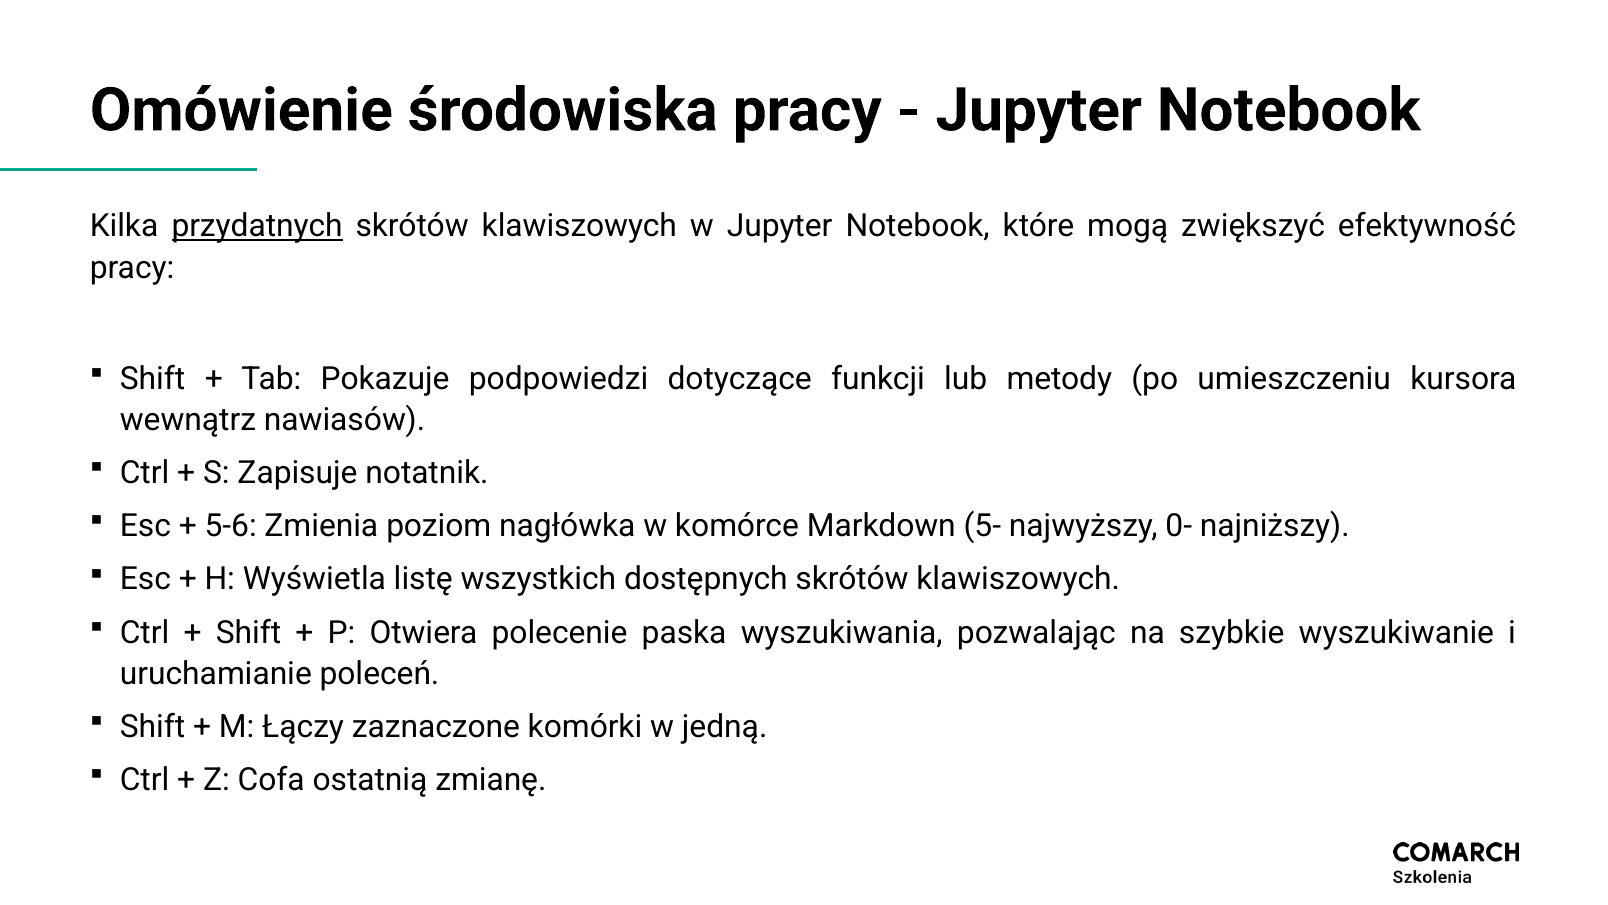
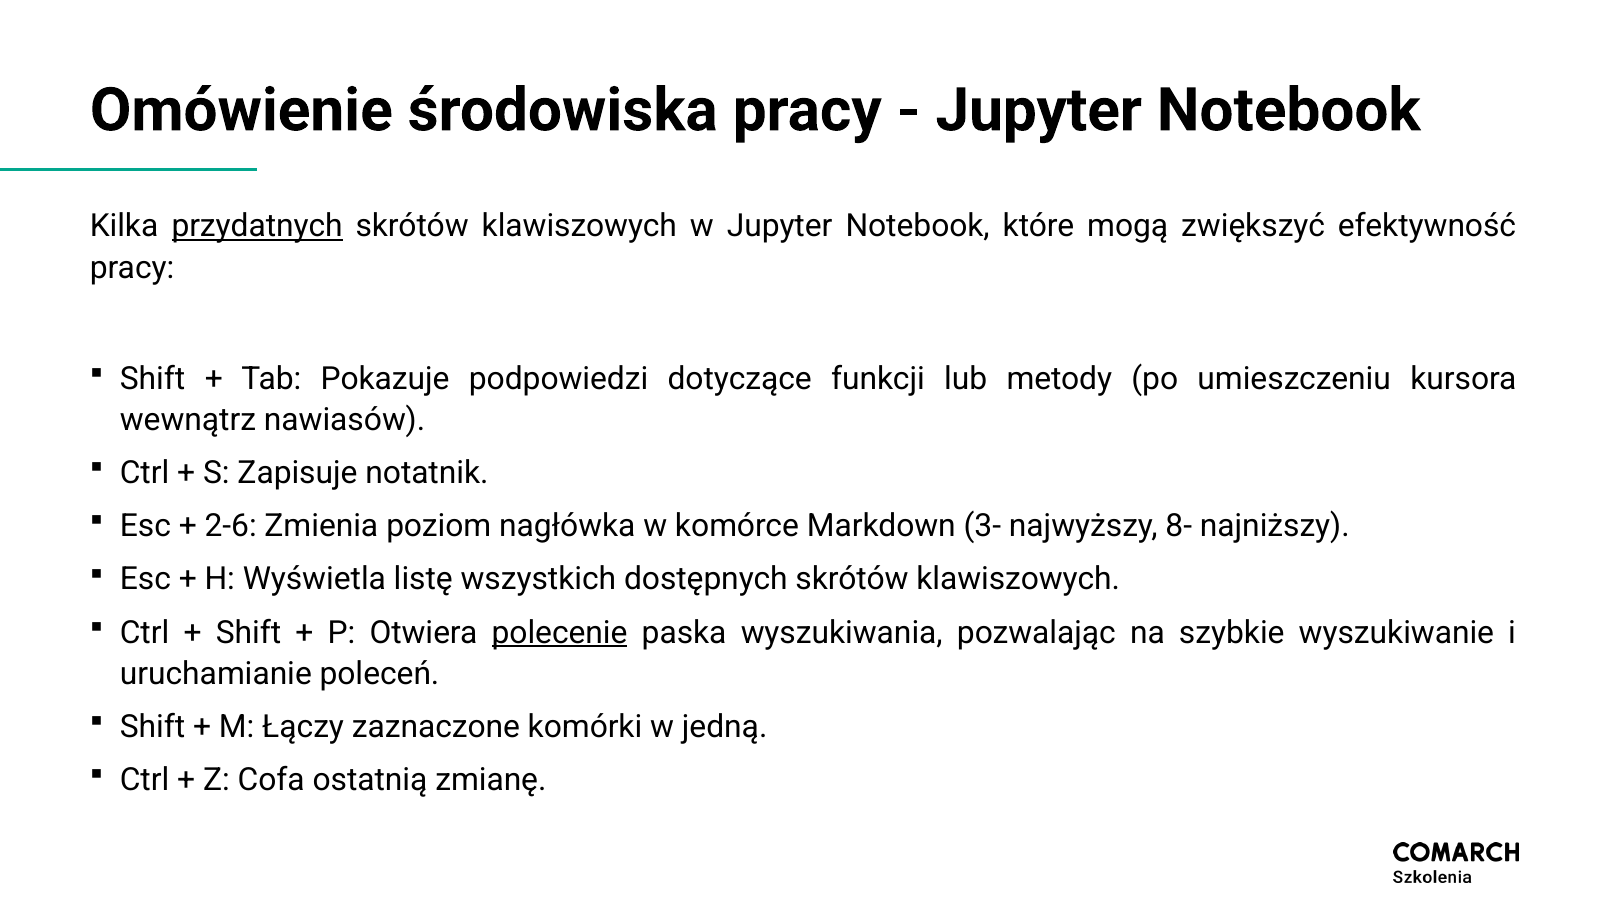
5-6: 5-6 -> 2-6
5-: 5- -> 3-
0-: 0- -> 8-
polecenie underline: none -> present
